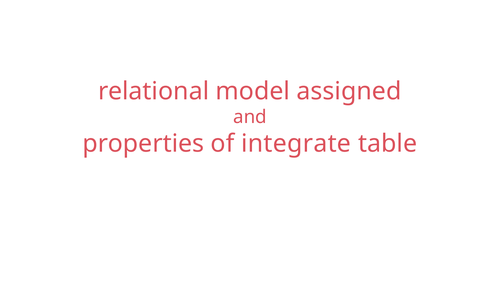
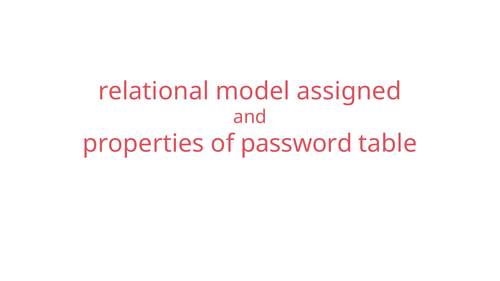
integrate: integrate -> password
